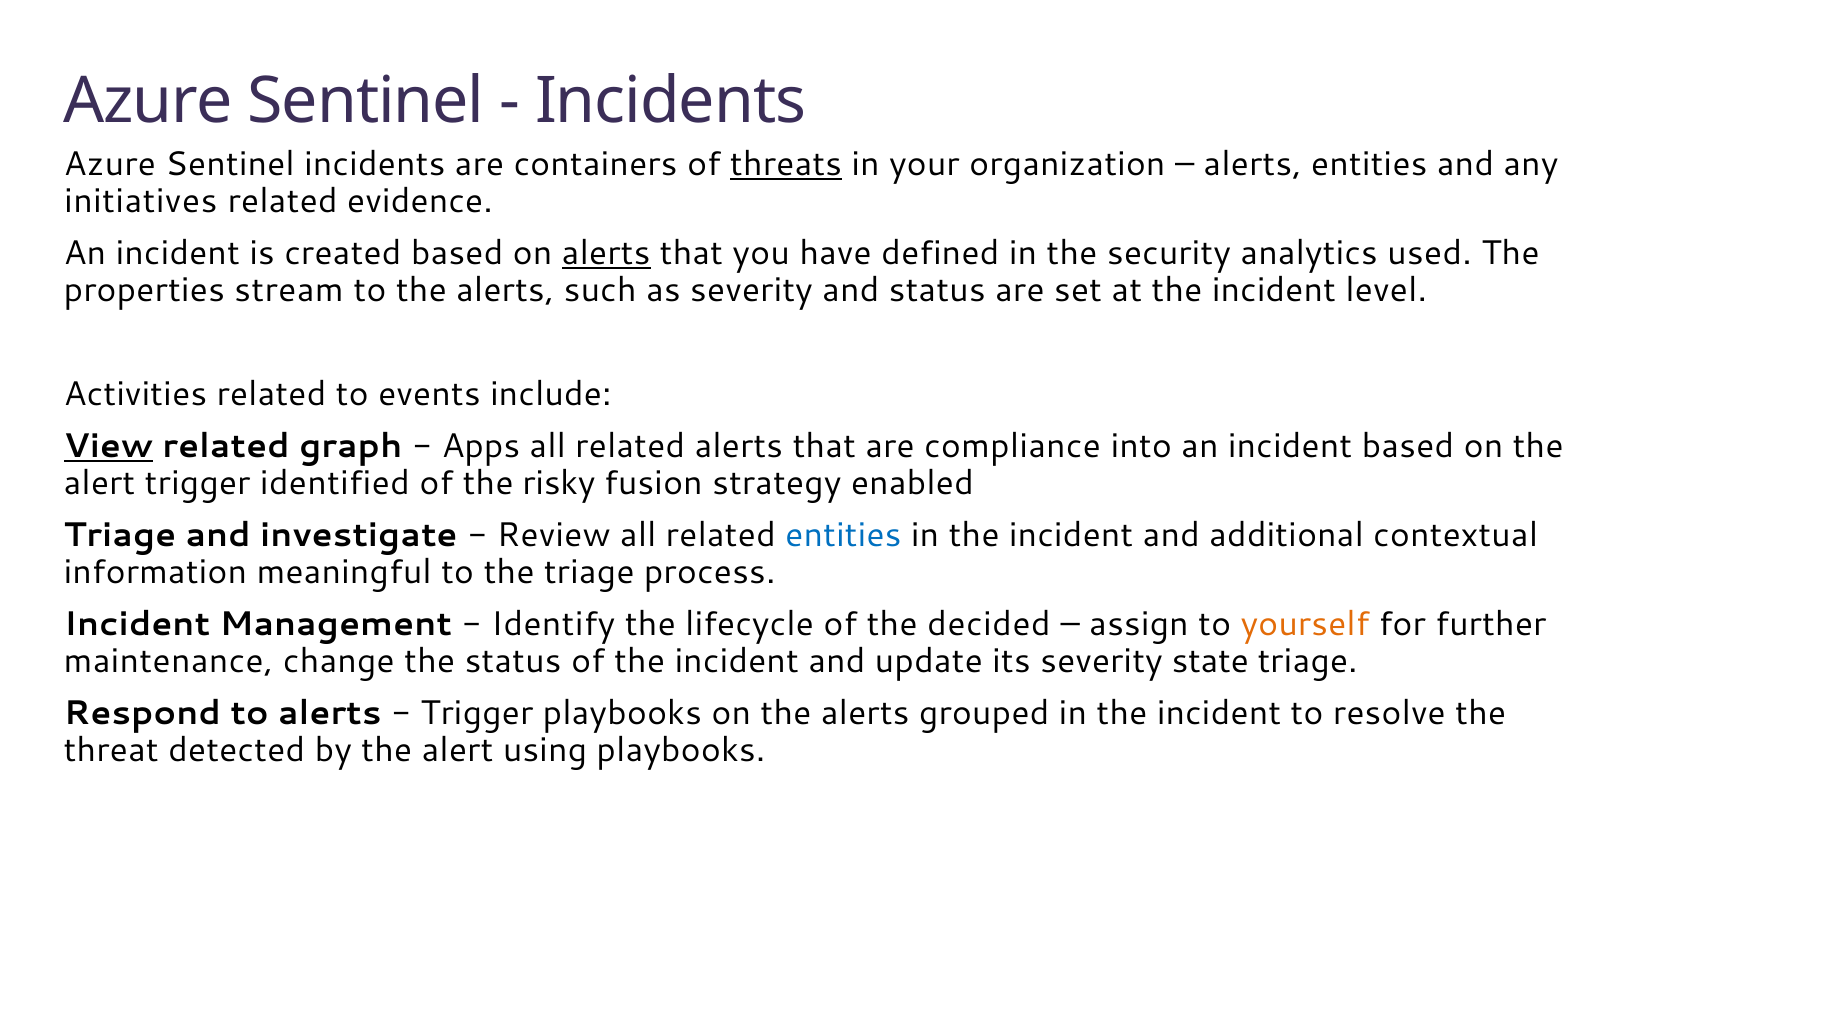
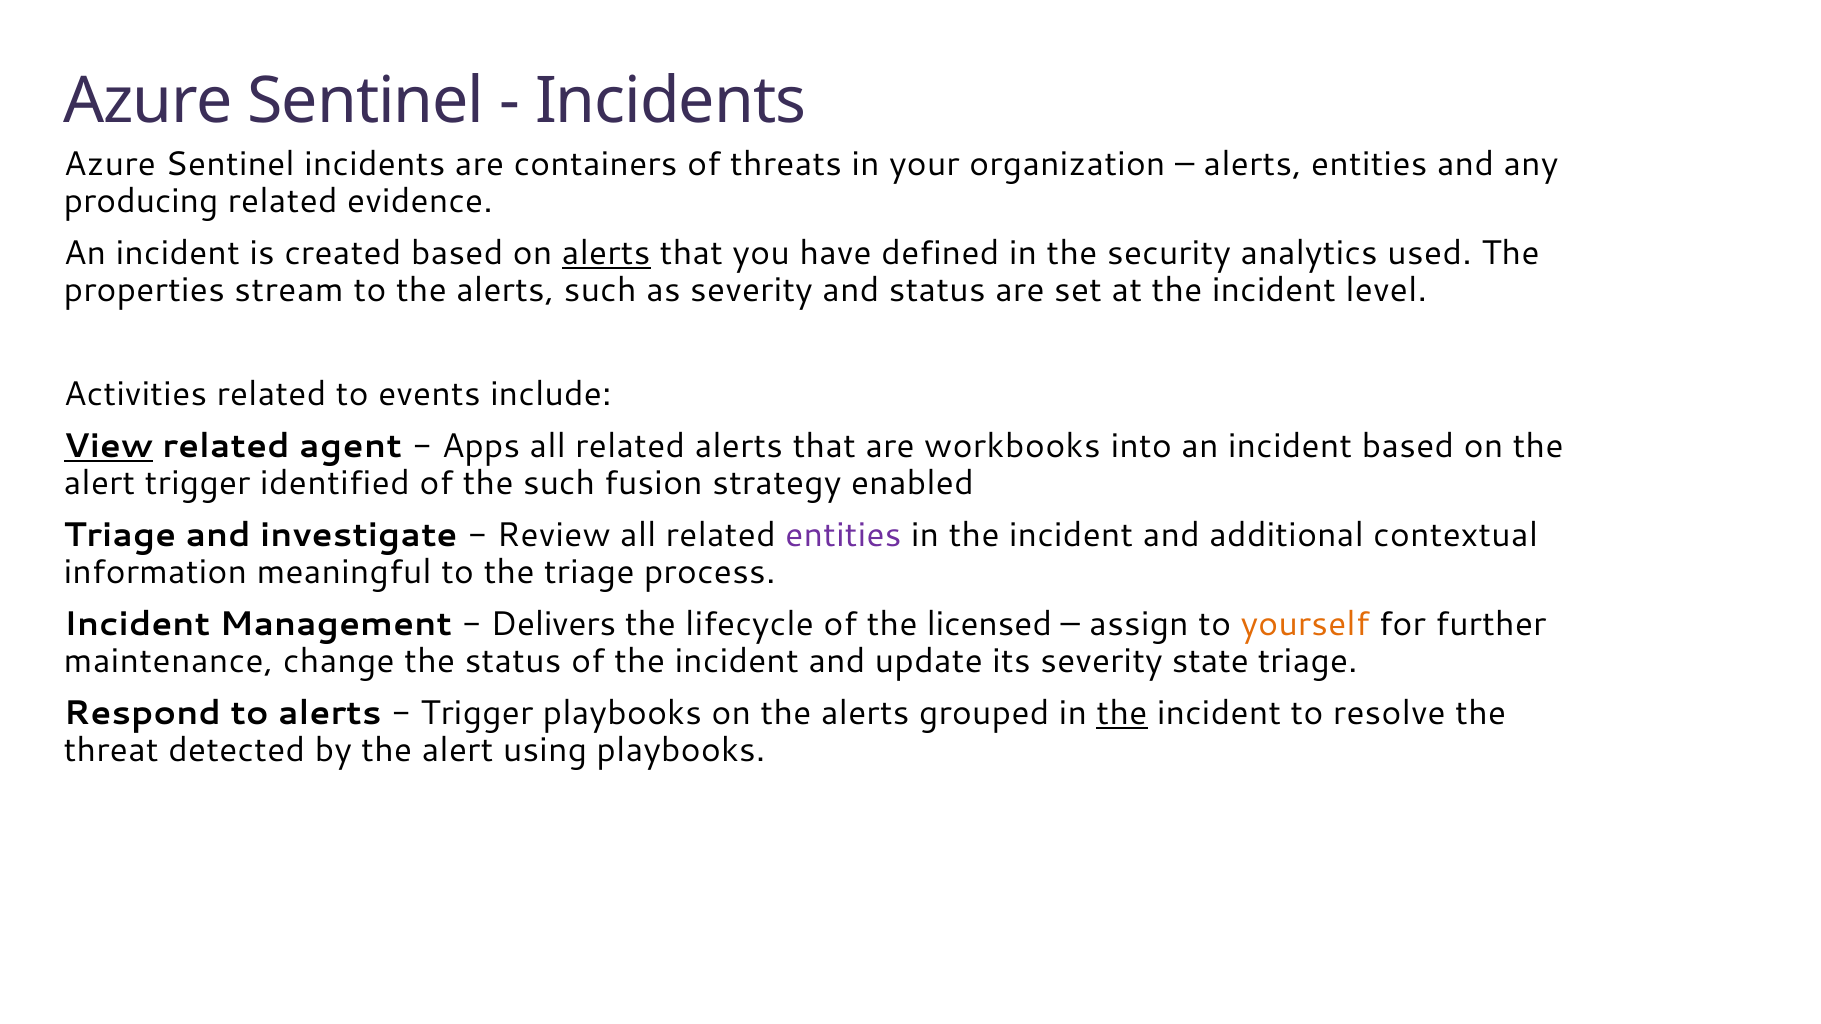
threats underline: present -> none
initiatives: initiatives -> producing
graph: graph -> agent
compliance: compliance -> workbooks
the risky: risky -> such
entities at (843, 536) colour: blue -> purple
Identify: Identify -> Delivers
decided: decided -> licensed
the at (1122, 713) underline: none -> present
